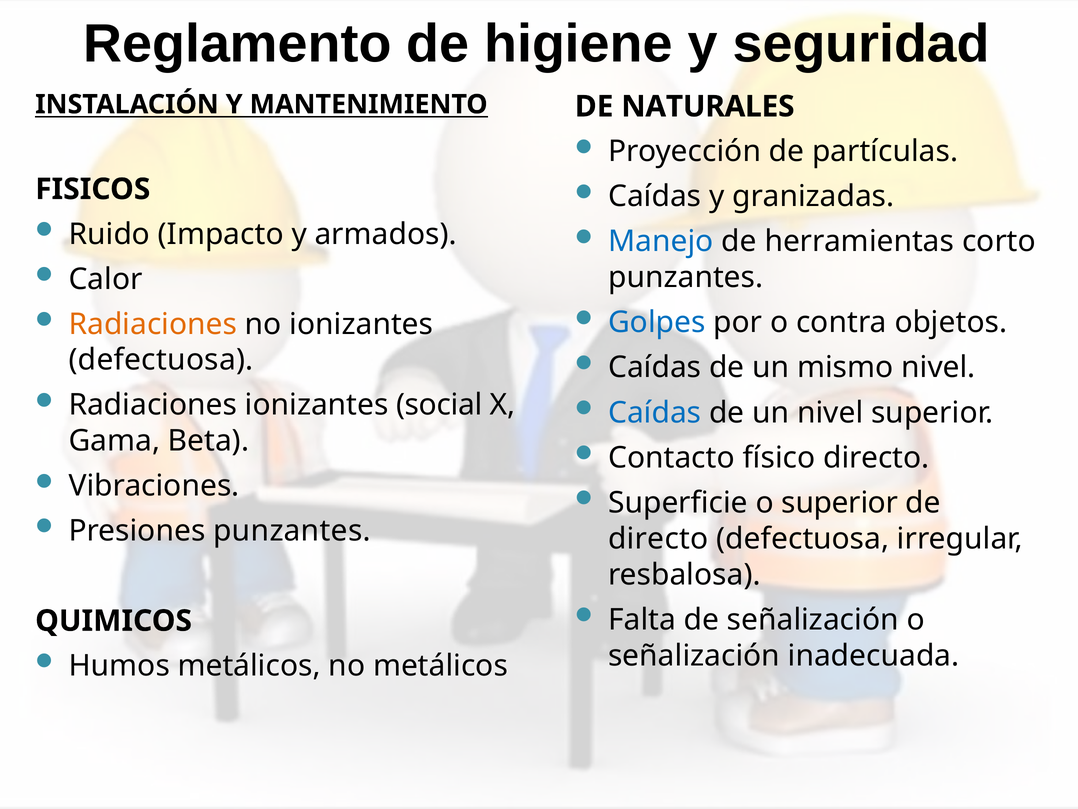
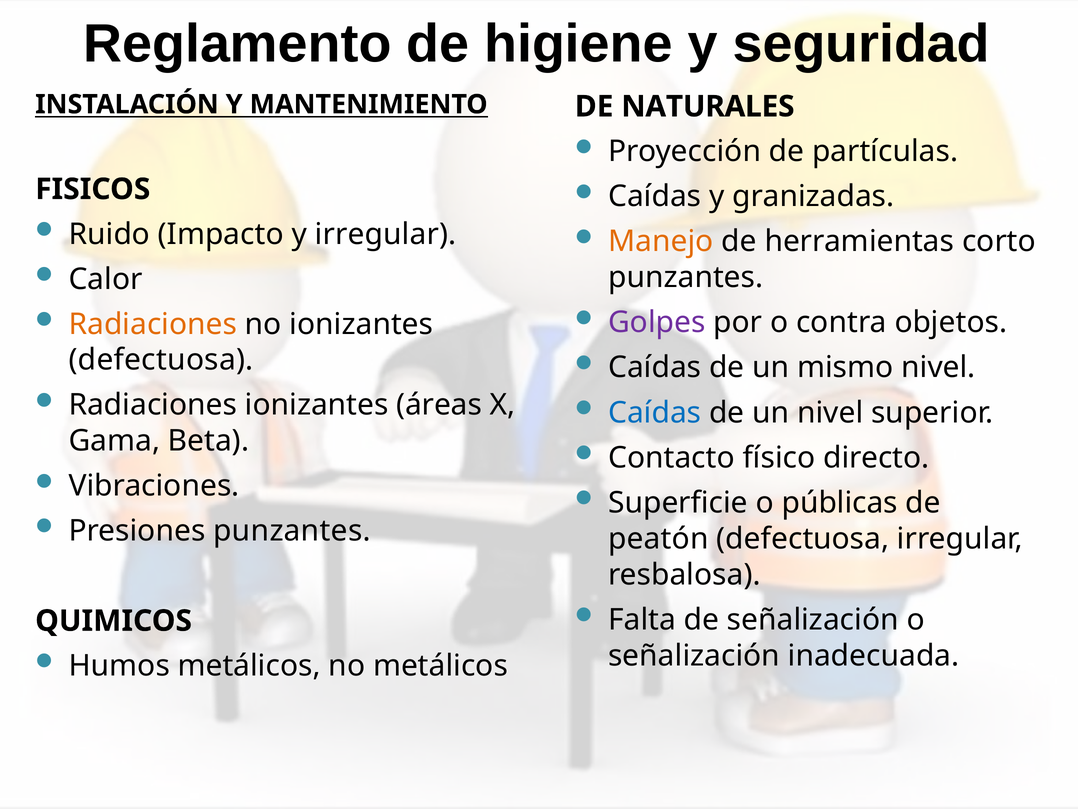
y armados: armados -> irregular
Manejo colour: blue -> orange
Golpes colour: blue -> purple
social: social -> áreas
o superior: superior -> públicas
directo at (658, 538): directo -> peatón
